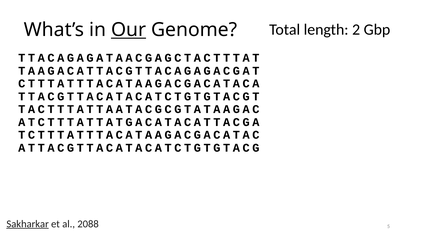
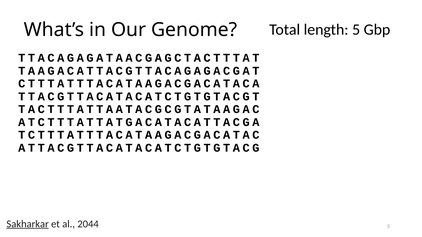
length 2: 2 -> 5
Our underline: present -> none
2088: 2088 -> 2044
